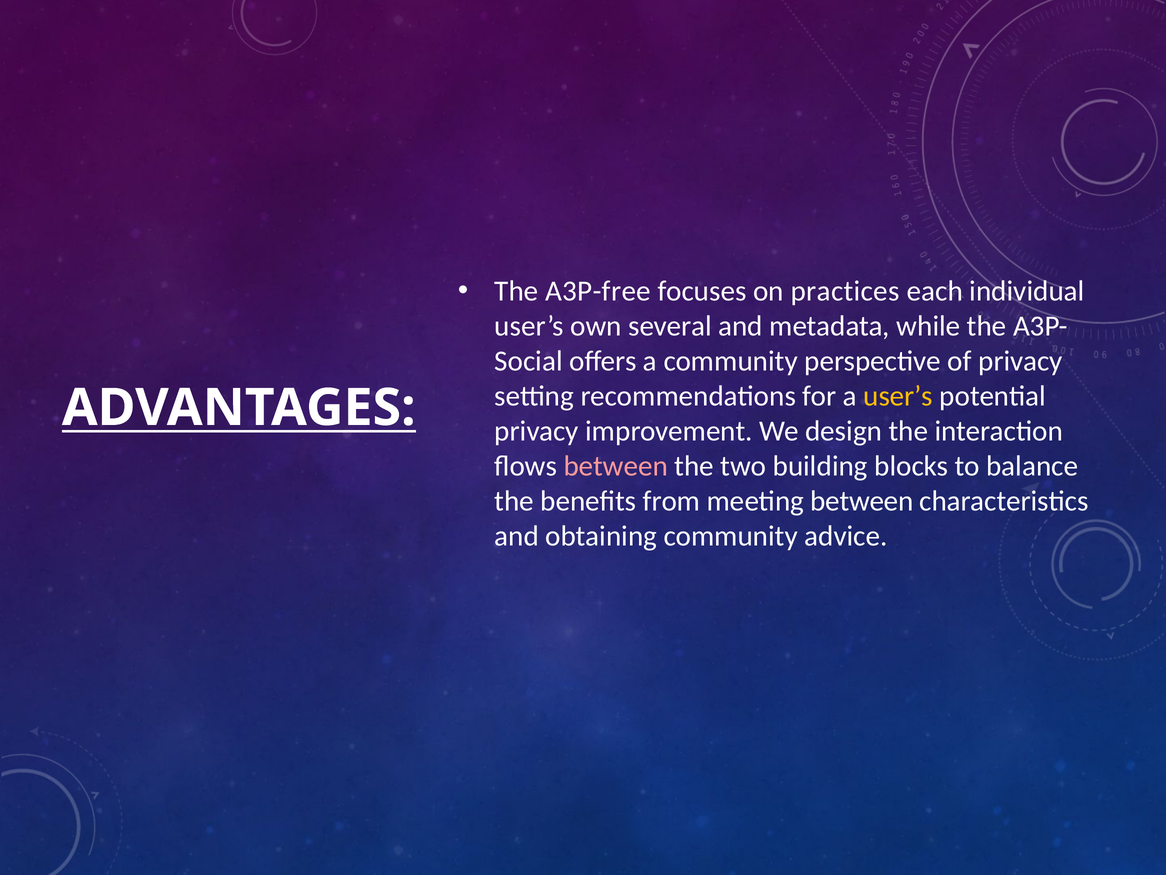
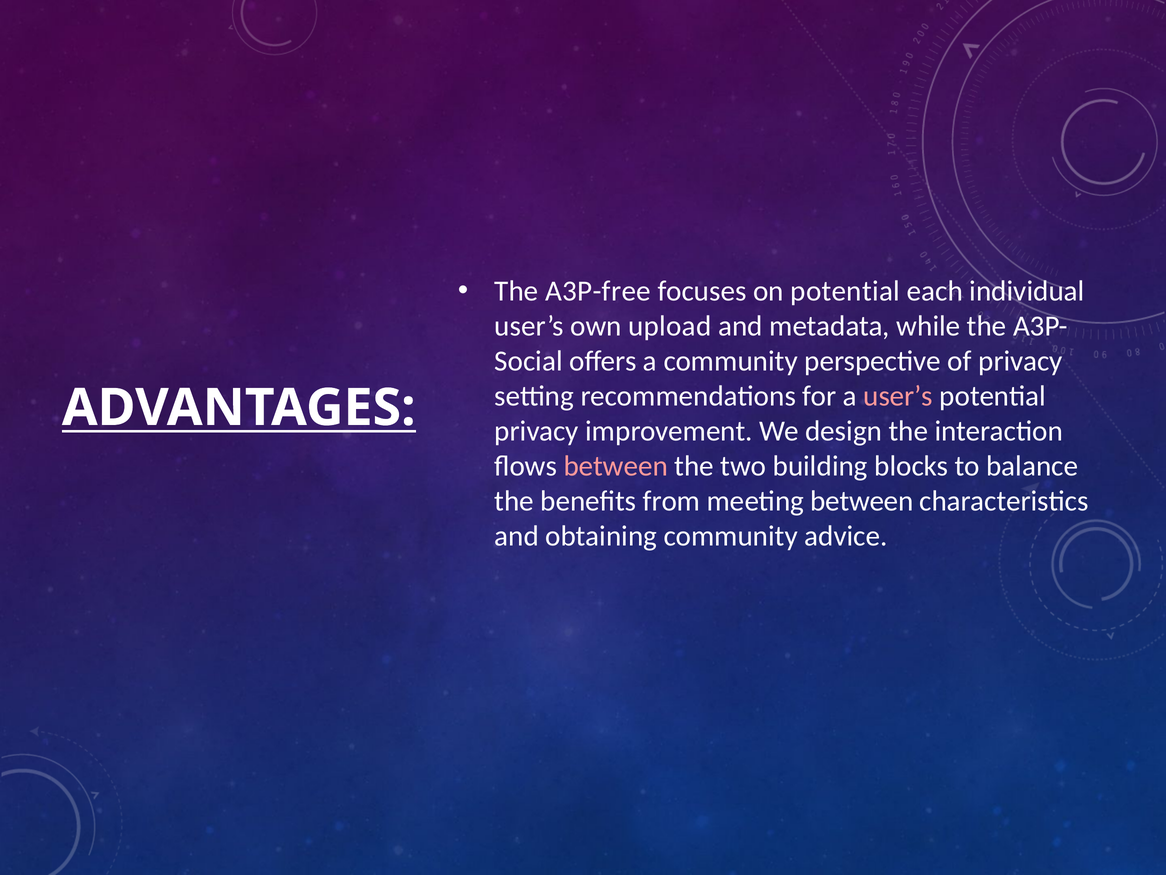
on practices: practices -> potential
several: several -> upload
user’s at (898, 396) colour: yellow -> pink
